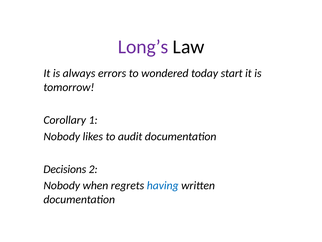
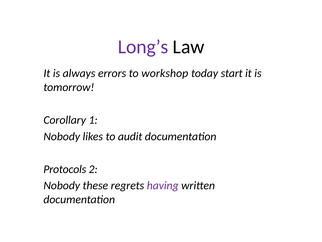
wondered: wondered -> workshop
Decisions: Decisions -> Protocols
when: when -> these
having colour: blue -> purple
